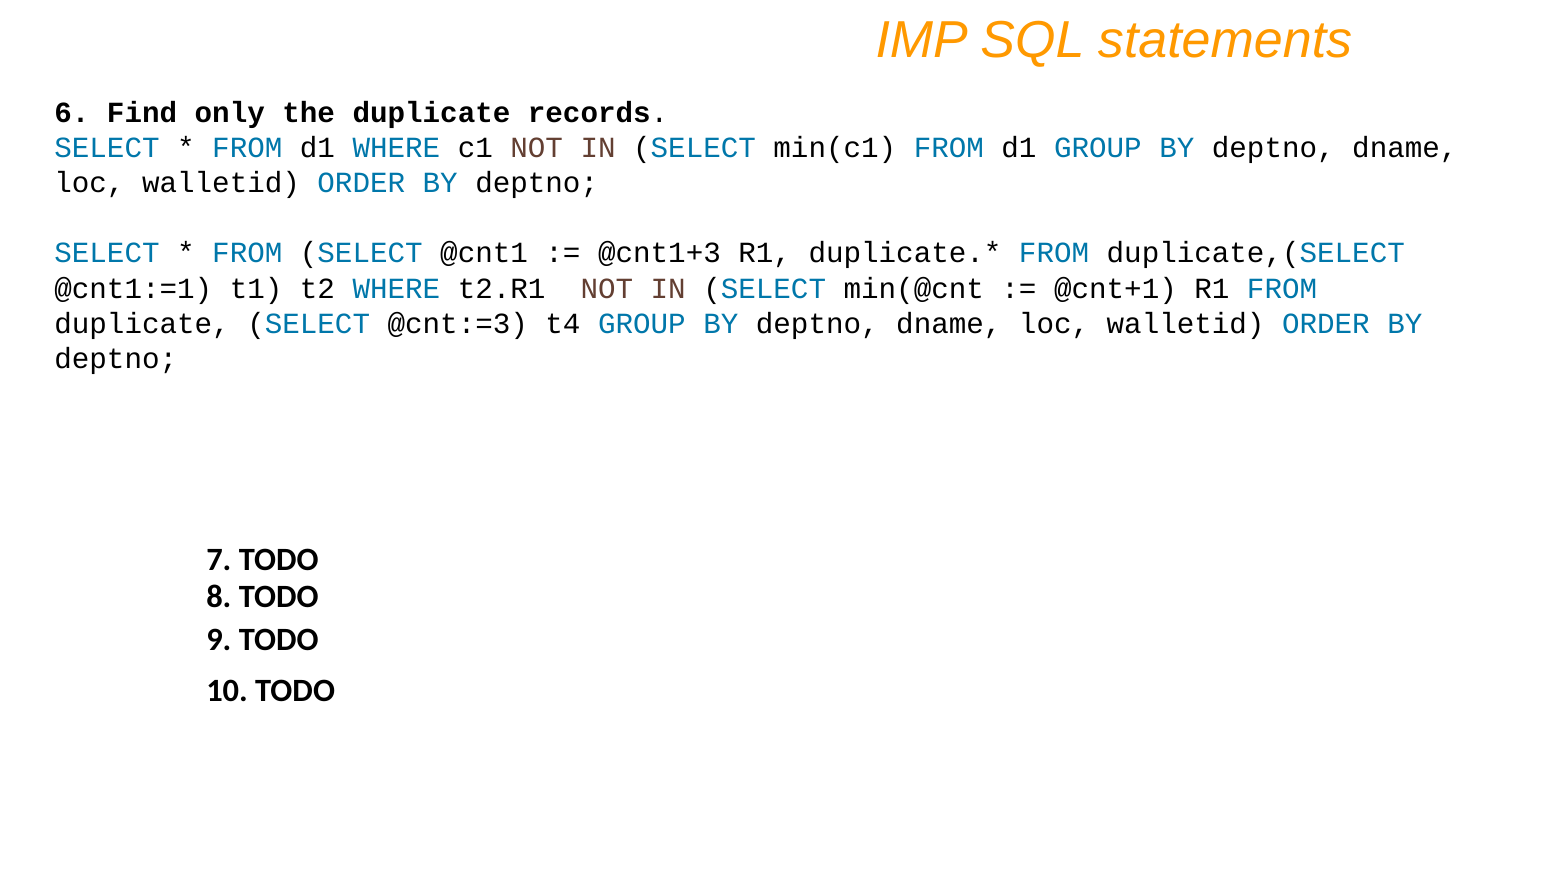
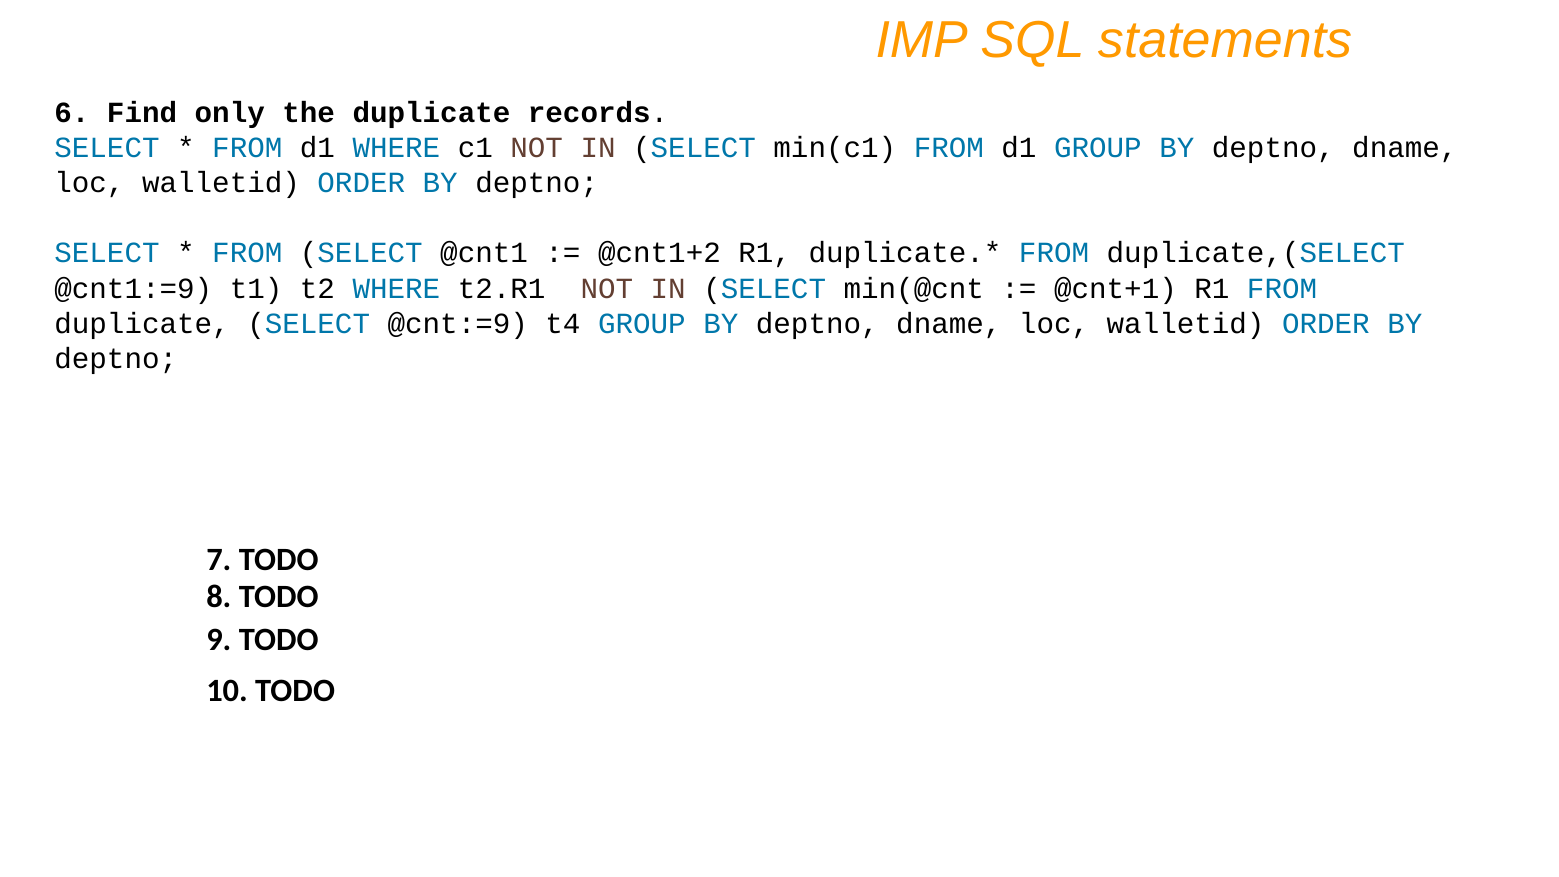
@cnt1+3: @cnt1+3 -> @cnt1+2
@cnt1:=1: @cnt1:=1 -> @cnt1:=9
@cnt:=3: @cnt:=3 -> @cnt:=9
